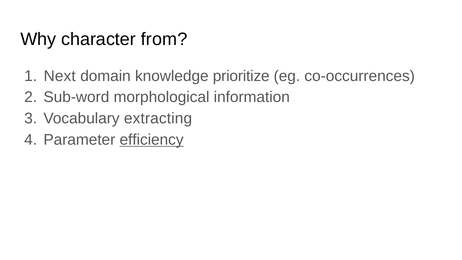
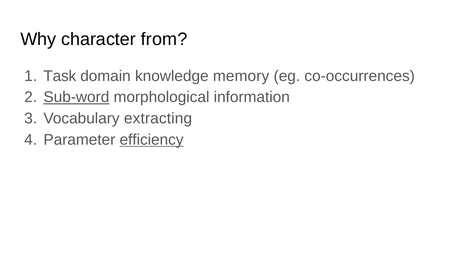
Next: Next -> Task
prioritize: prioritize -> memory
Sub-word underline: none -> present
